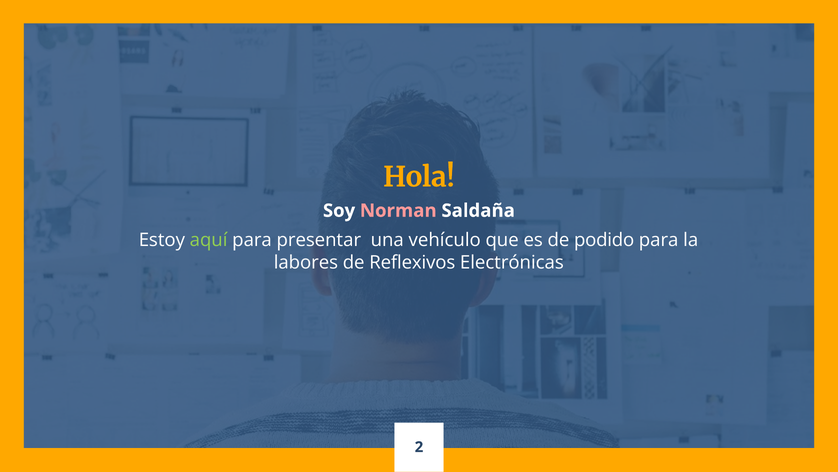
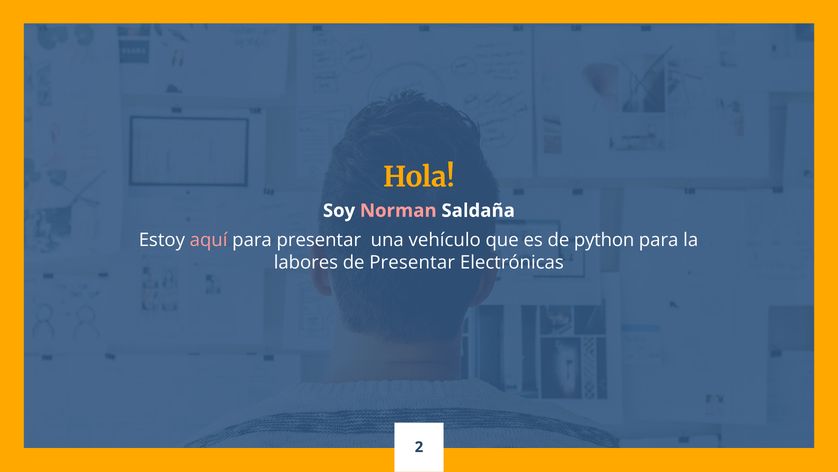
aquí colour: light green -> pink
podido: podido -> python
de Reflexivos: Reflexivos -> Presentar
